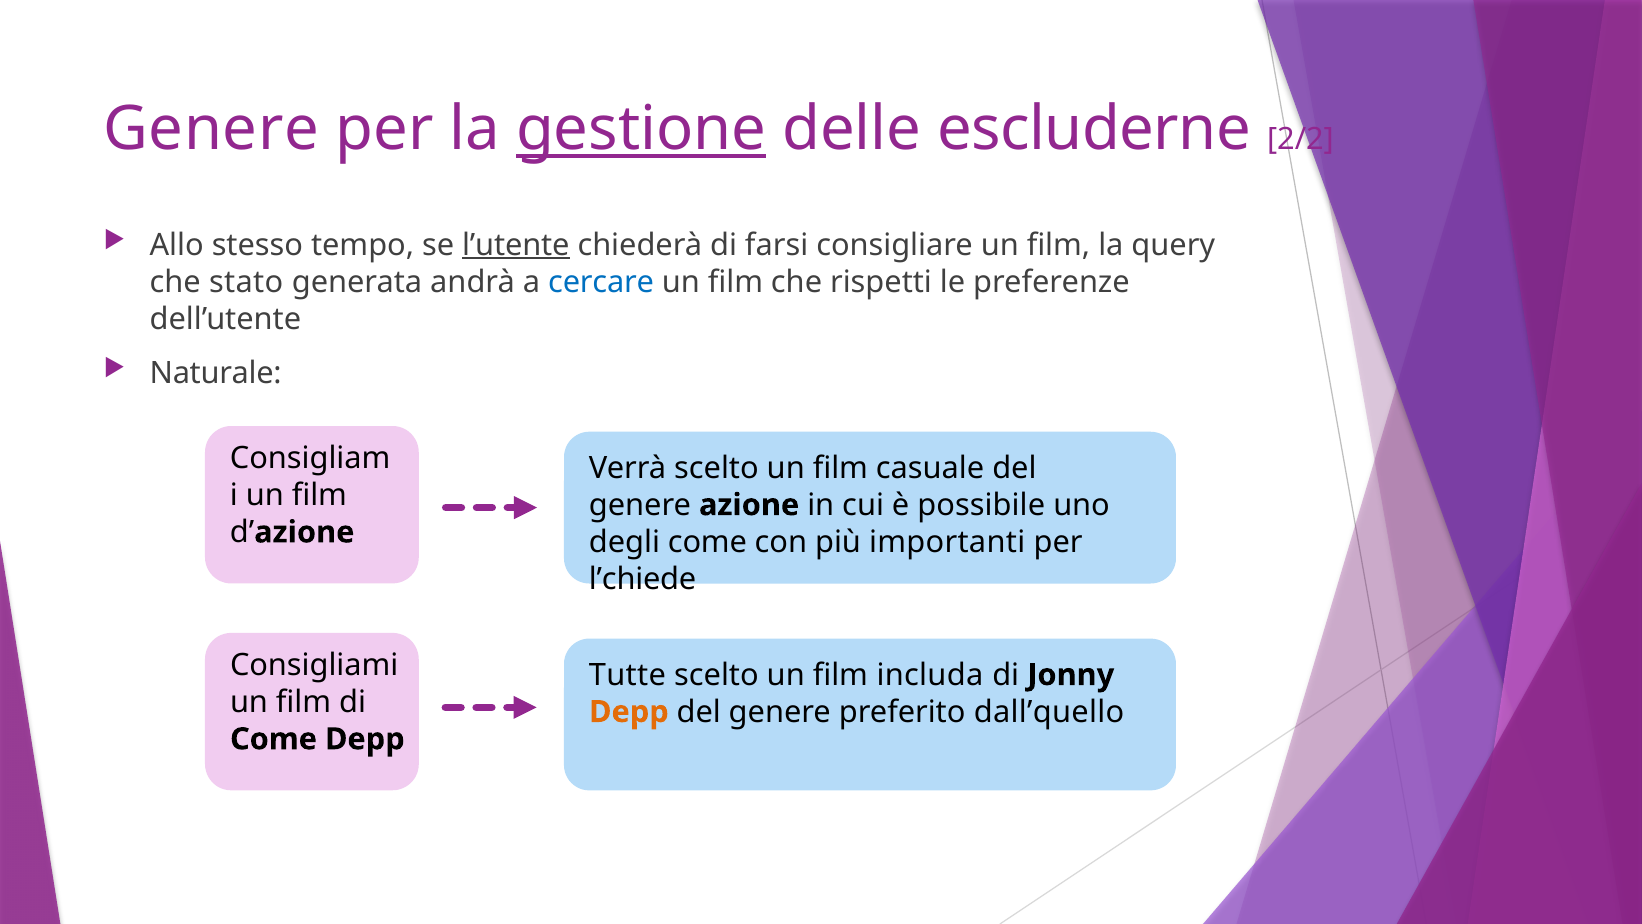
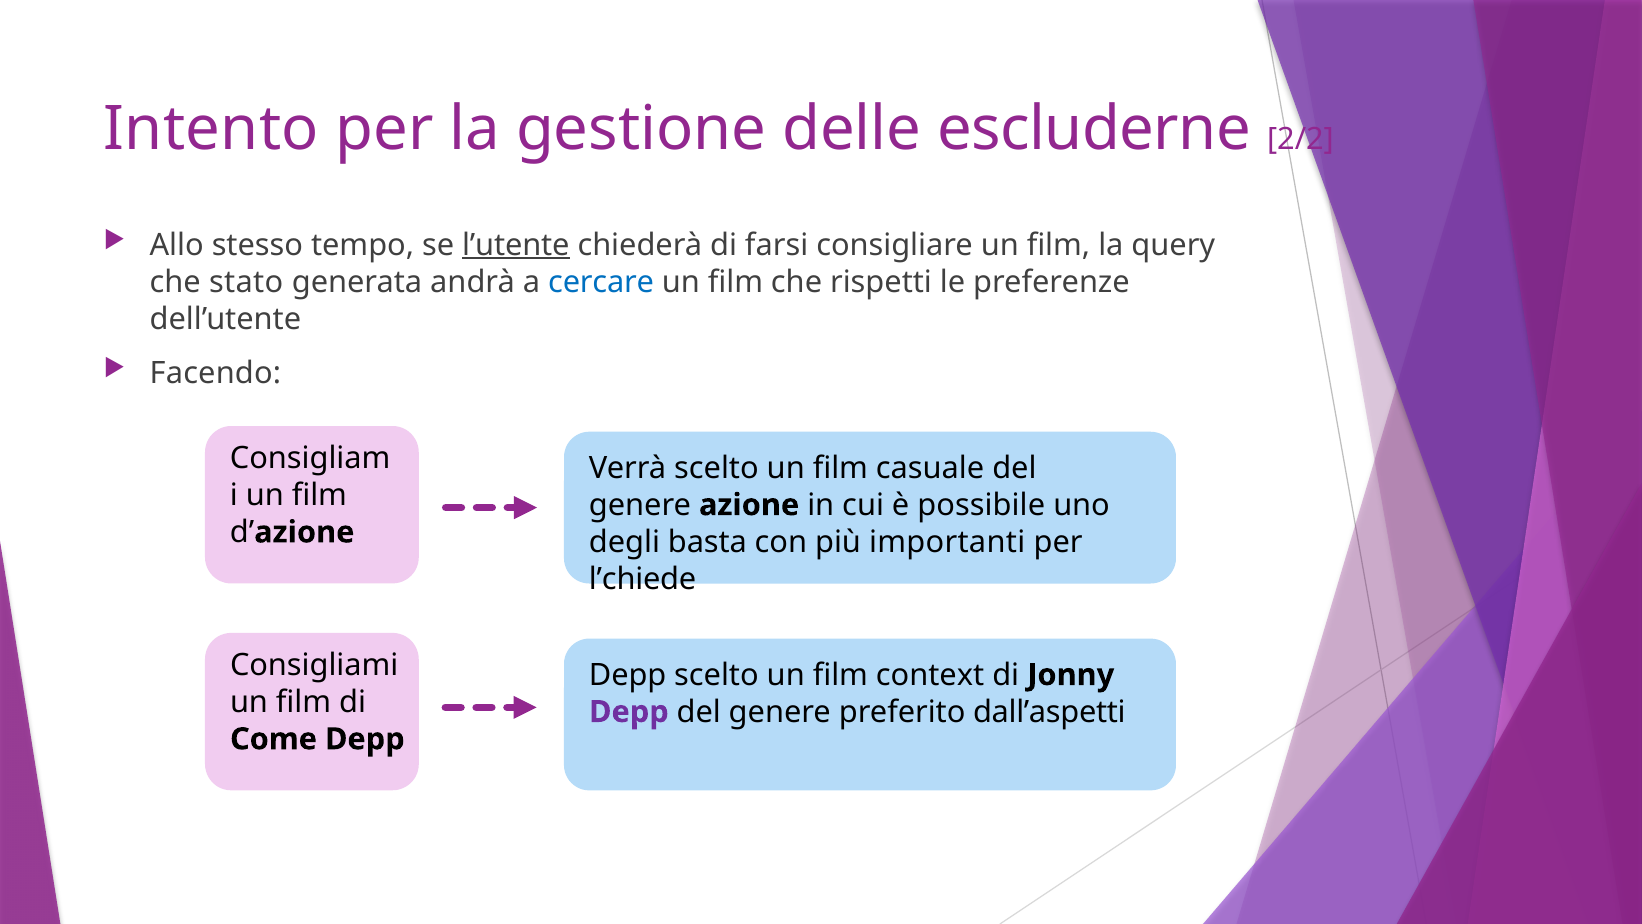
Genere at (211, 129): Genere -> Intento
gestione underline: present -> none
Naturale: Naturale -> Facendo
degli come: come -> basta
Tutte at (627, 675): Tutte -> Depp
includa: includa -> context
Depp at (629, 712) colour: orange -> purple
dall’quello: dall’quello -> dall’aspetti
